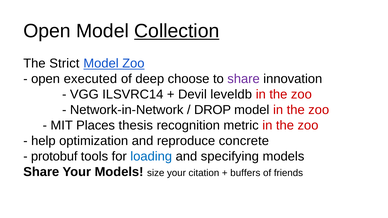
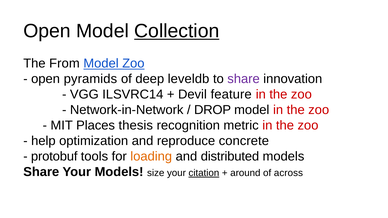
Strict: Strict -> From
executed: executed -> pyramids
choose: choose -> leveldb
leveldb: leveldb -> feature
loading colour: blue -> orange
specifying: specifying -> distributed
citation underline: none -> present
buffers: buffers -> around
friends: friends -> across
